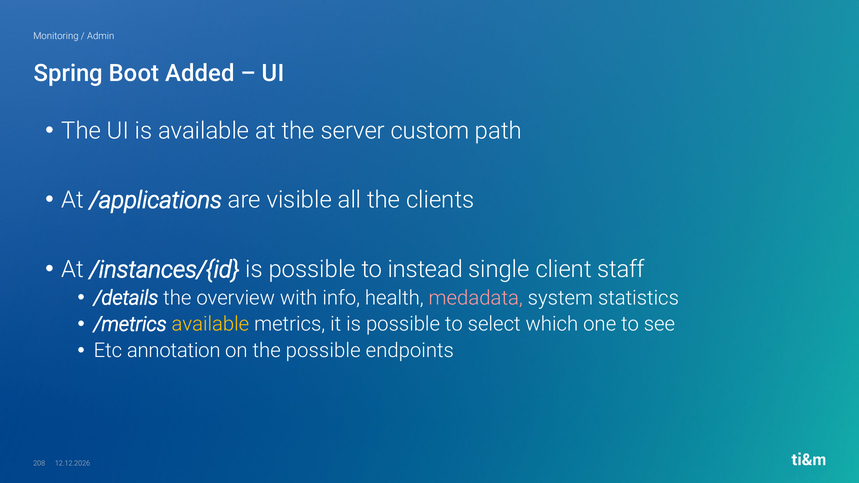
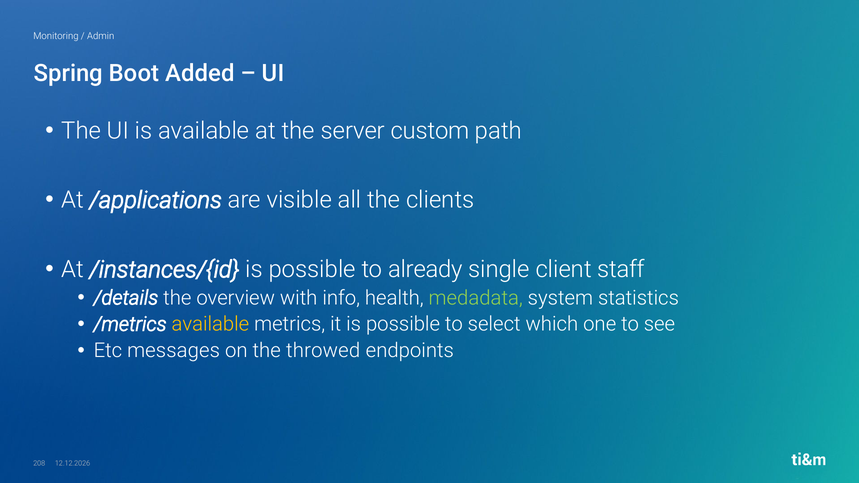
instead: instead -> already
medadata colour: pink -> light green
annotation: annotation -> messages
the possible: possible -> throwed
